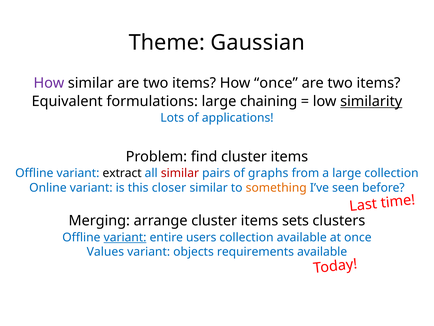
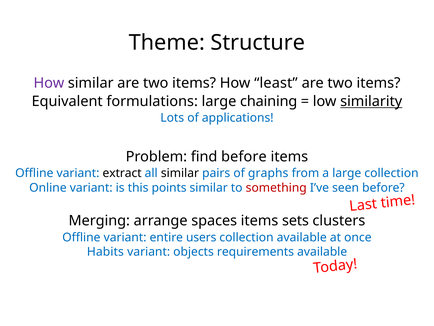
Gaussian: Gaussian -> Structure
How once: once -> least
find cluster: cluster -> before
similar at (180, 173) colour: red -> black
closer: closer -> points
something colour: orange -> red
arrange cluster: cluster -> spaces
variant at (125, 237) underline: present -> none
Values: Values -> Habits
